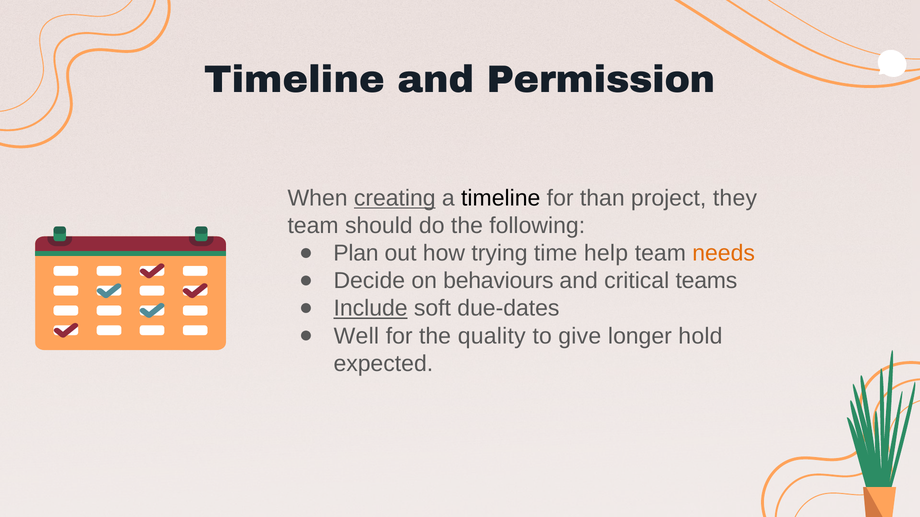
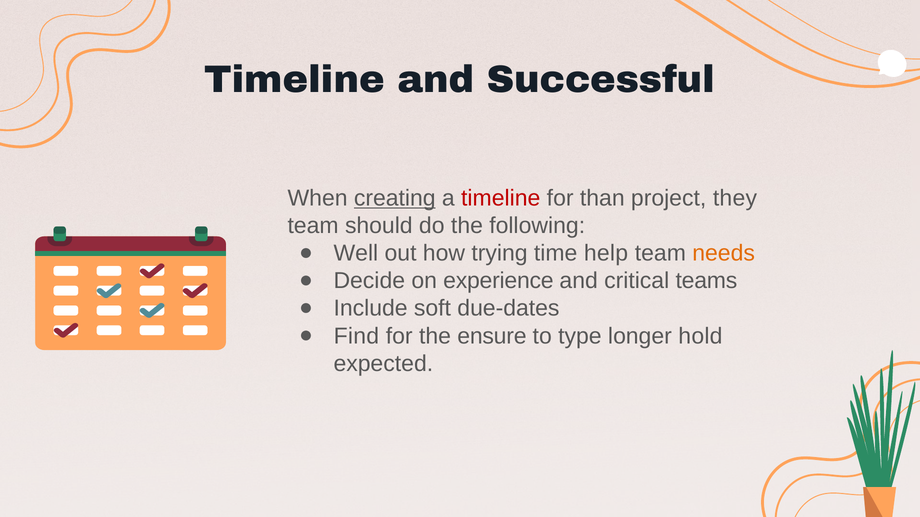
Permission: Permission -> Successful
timeline at (501, 198) colour: black -> red
Plan: Plan -> Well
behaviours: behaviours -> experience
Include underline: present -> none
Well: Well -> Find
quality: quality -> ensure
give: give -> type
